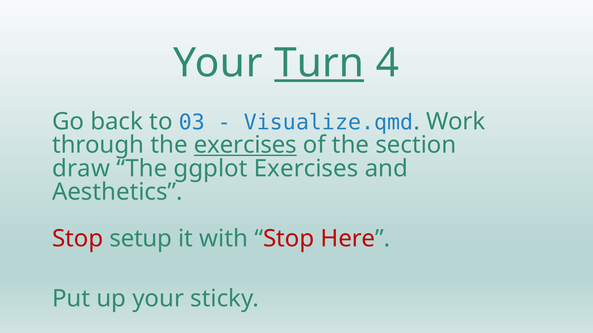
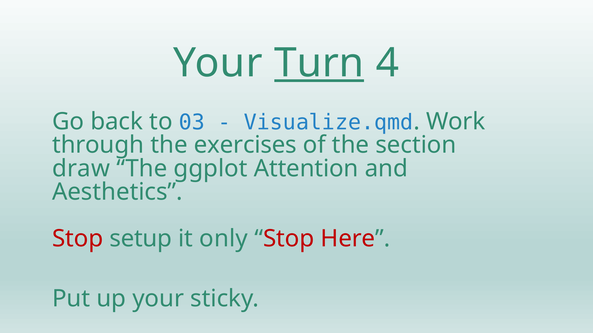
exercises at (245, 145) underline: present -> none
ggplot Exercises: Exercises -> Attention
with: with -> only
